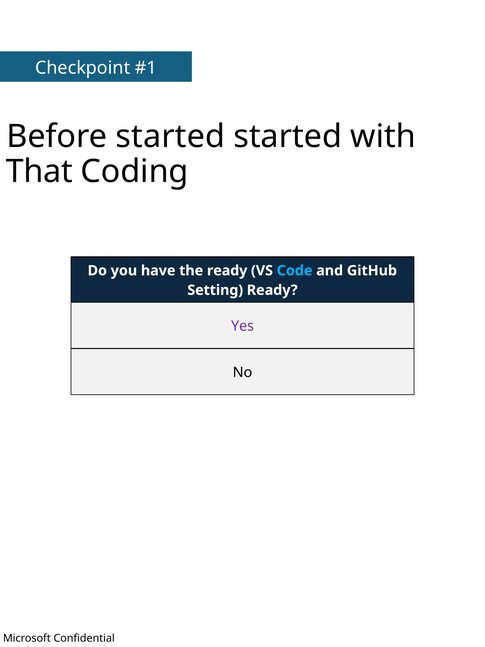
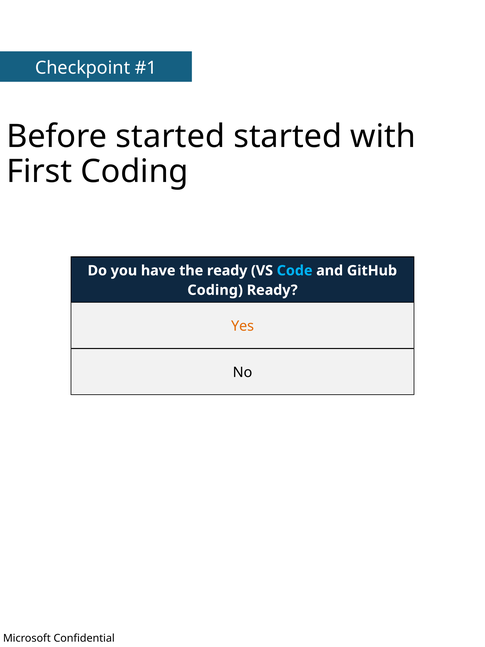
That: That -> First
Setting at (215, 290): Setting -> Coding
Yes colour: purple -> orange
